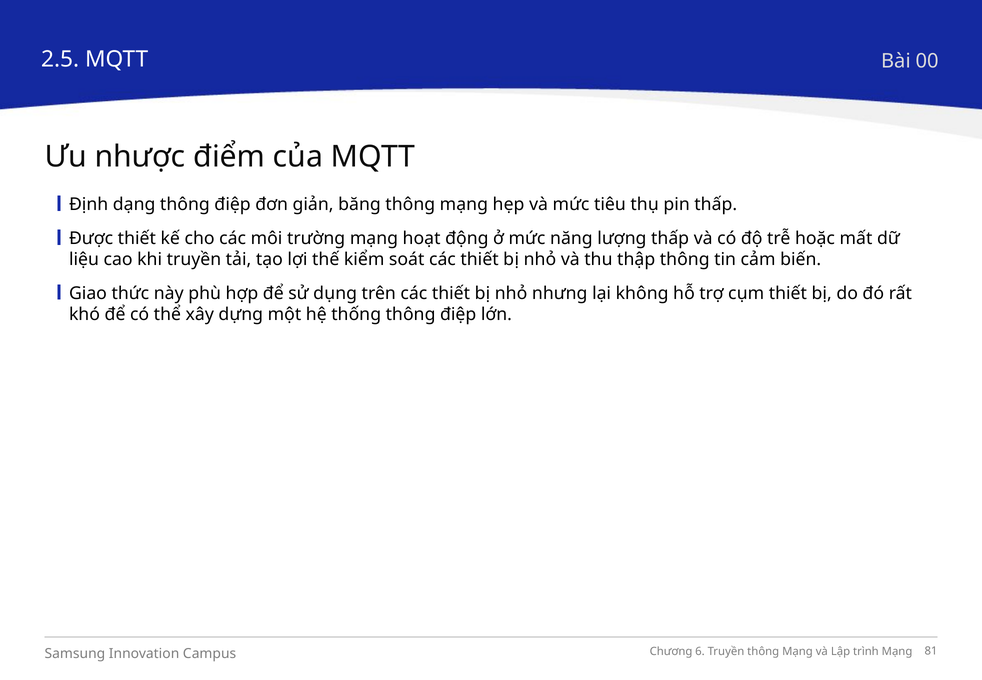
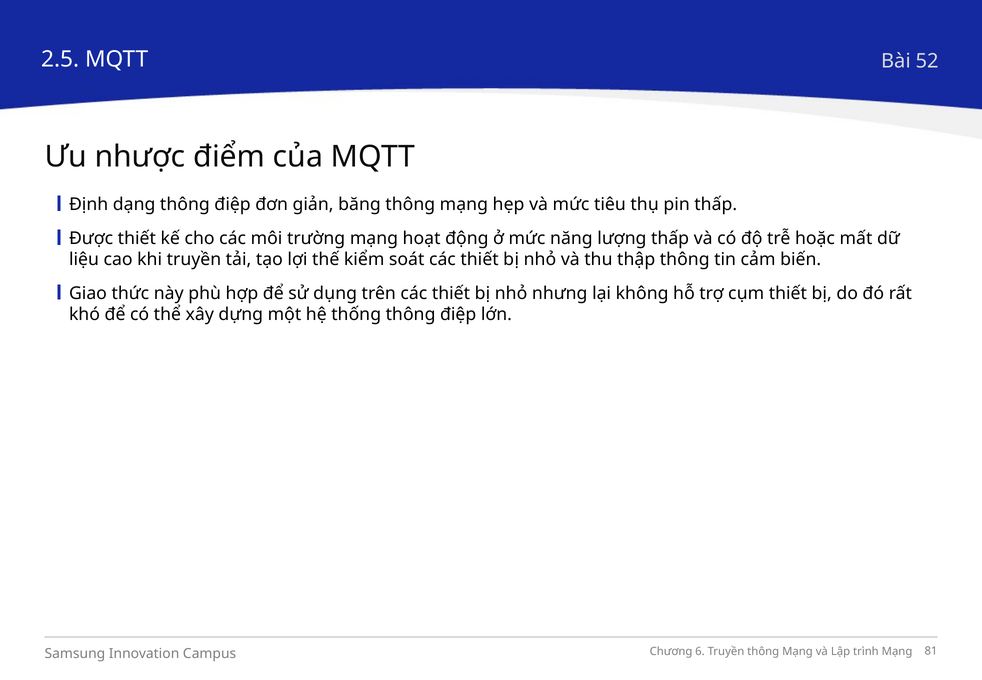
00: 00 -> 52
